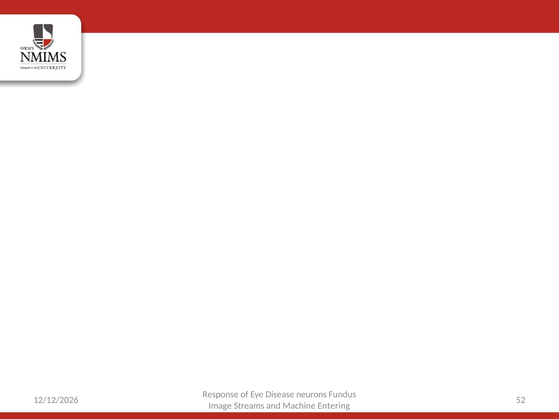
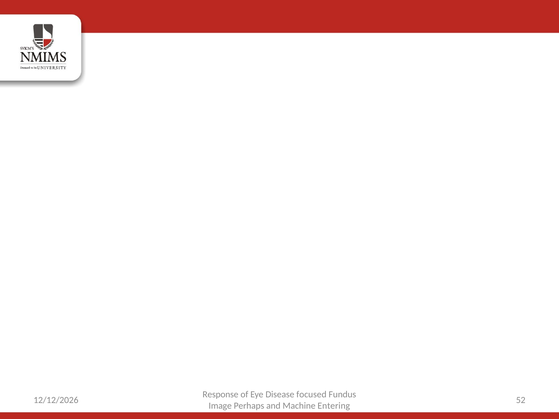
neurons: neurons -> focused
Streams: Streams -> Perhaps
